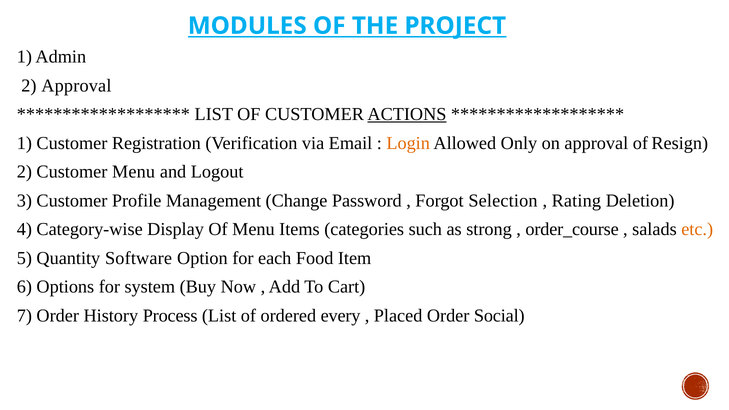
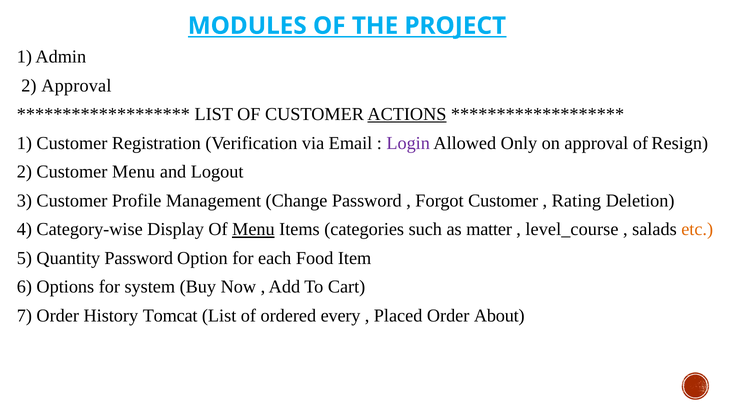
Login colour: orange -> purple
Forgot Selection: Selection -> Customer
Menu at (253, 229) underline: none -> present
strong: strong -> matter
order_course: order_course -> level_course
Quantity Software: Software -> Password
Process: Process -> Tomcat
Social: Social -> About
